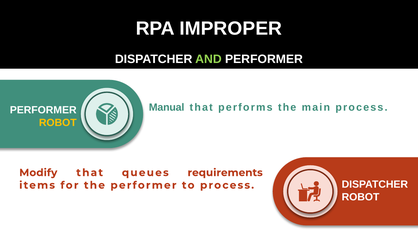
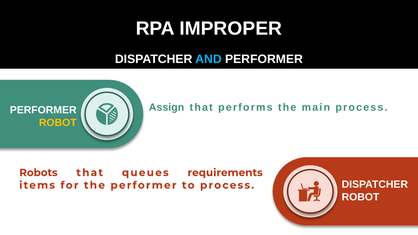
AND colour: light green -> light blue
Manual: Manual -> Assign
Modify: Modify -> Robots
